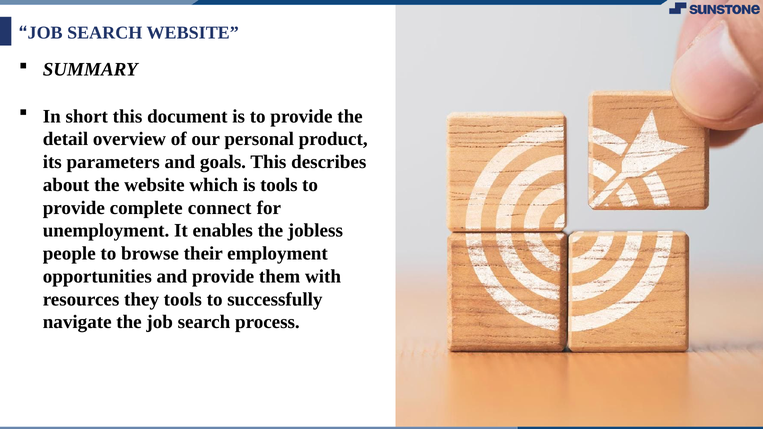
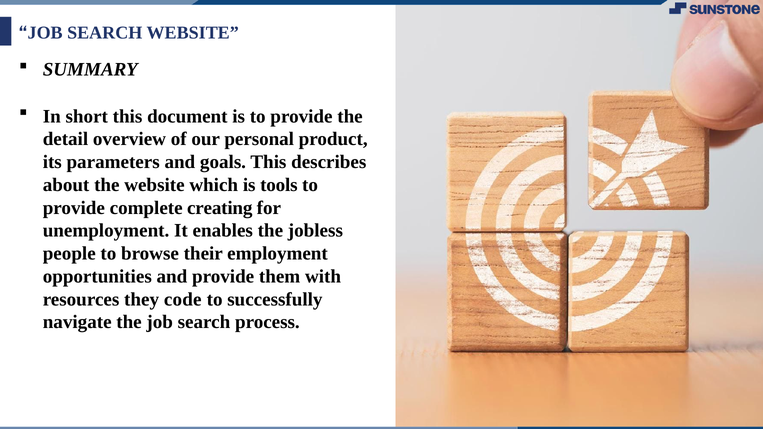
connect: connect -> creating
they tools: tools -> code
